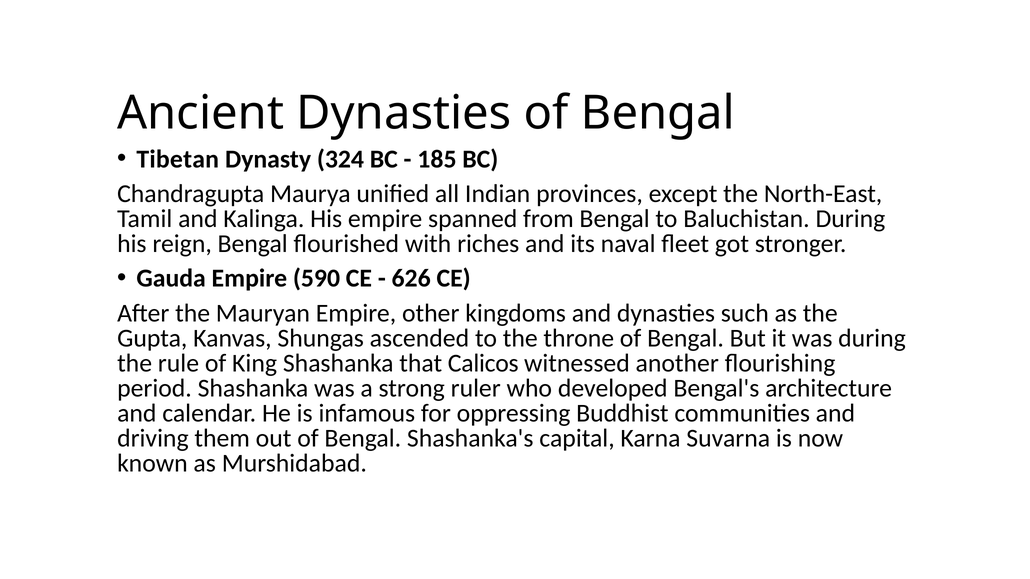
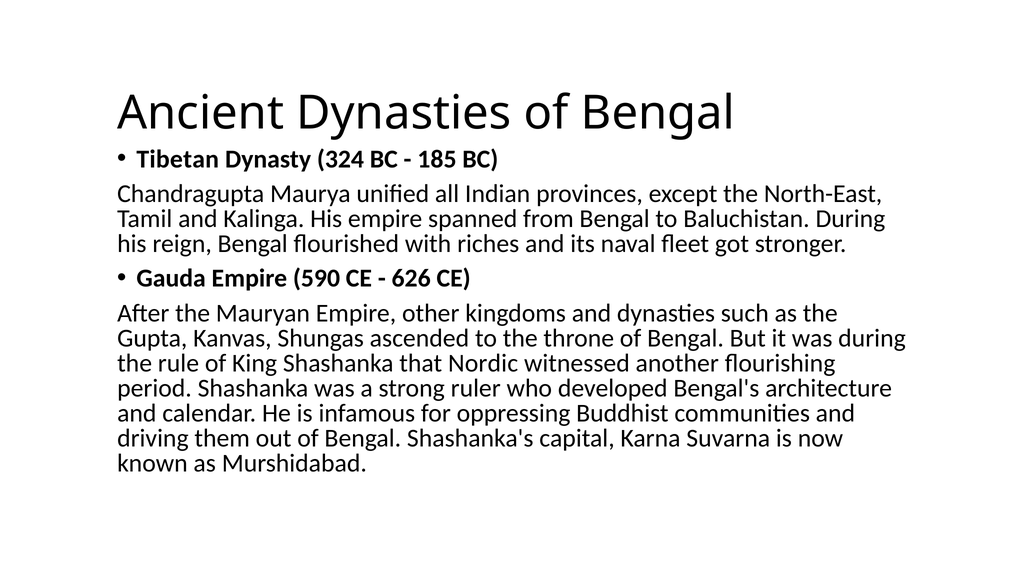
Calicos: Calicos -> Nordic
